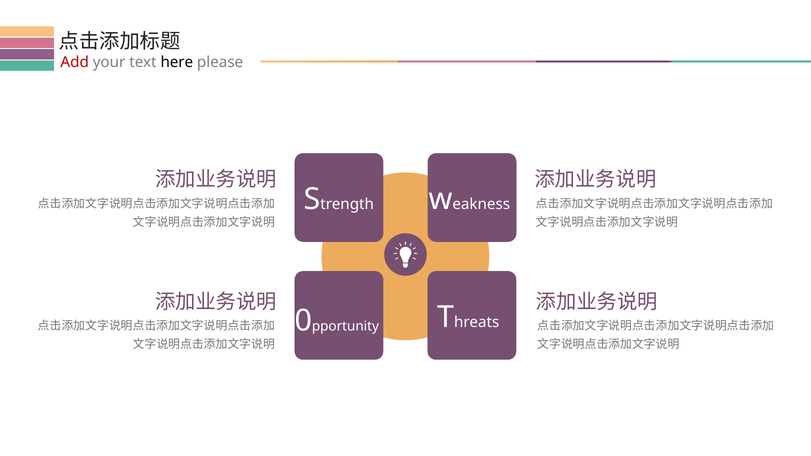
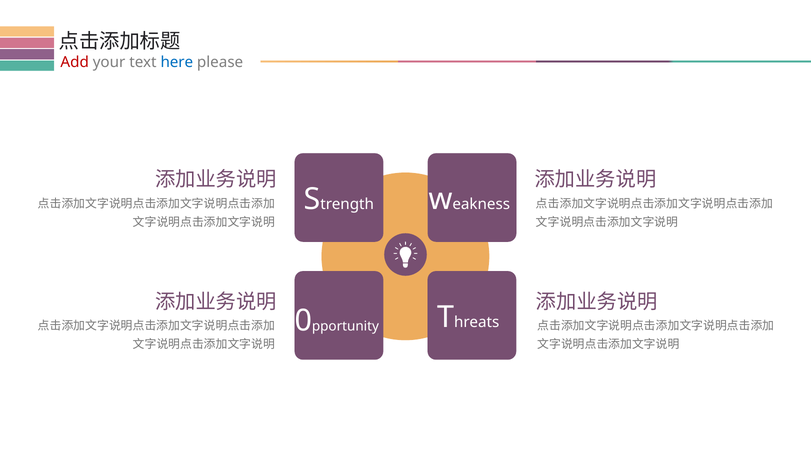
here colour: black -> blue
